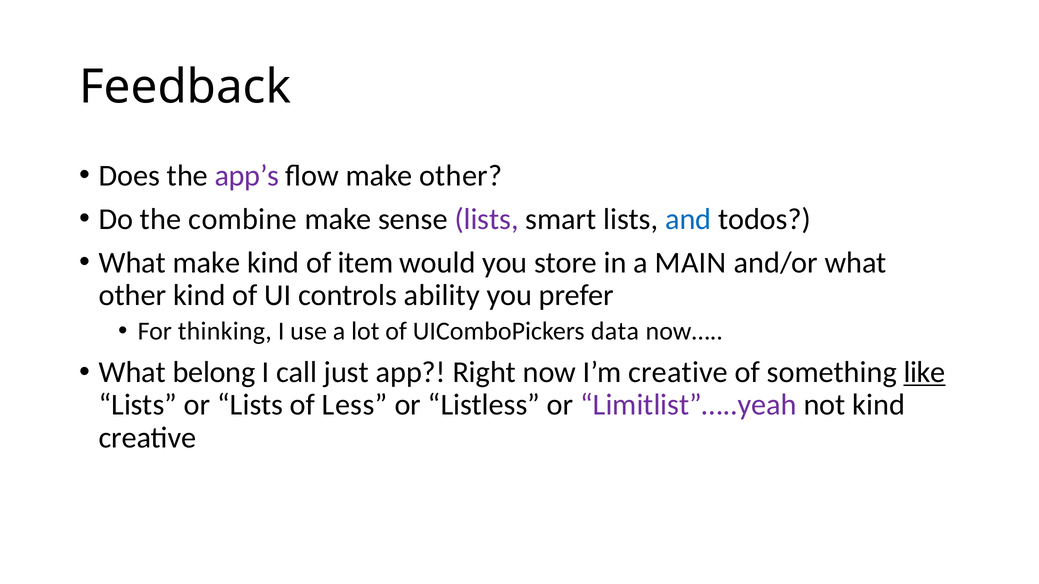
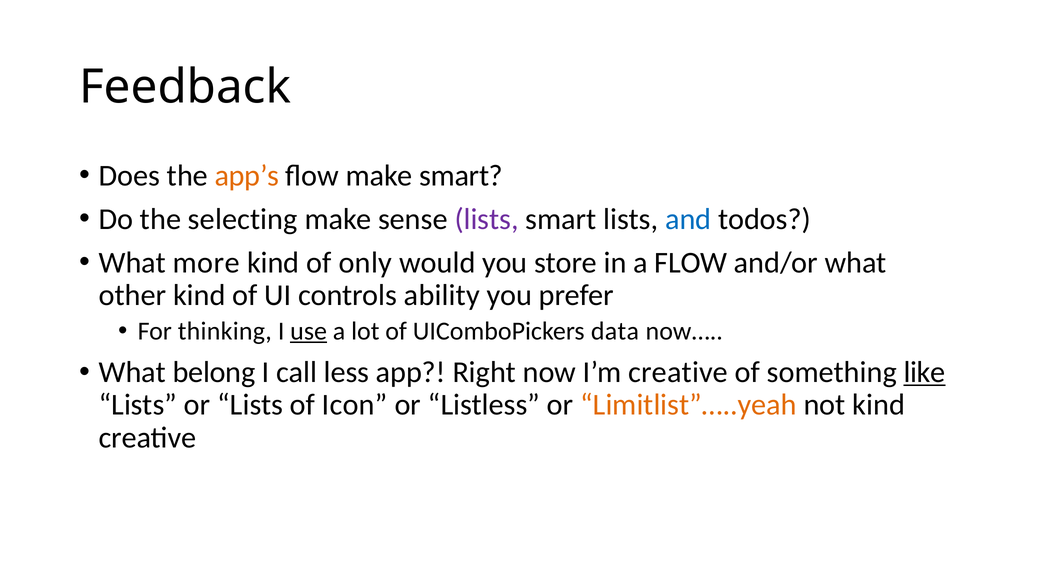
app’s colour: purple -> orange
make other: other -> smart
combine: combine -> selecting
What make: make -> more
item: item -> only
a MAIN: MAIN -> FLOW
use underline: none -> present
just: just -> less
Less: Less -> Icon
Limitlist”…..yeah colour: purple -> orange
